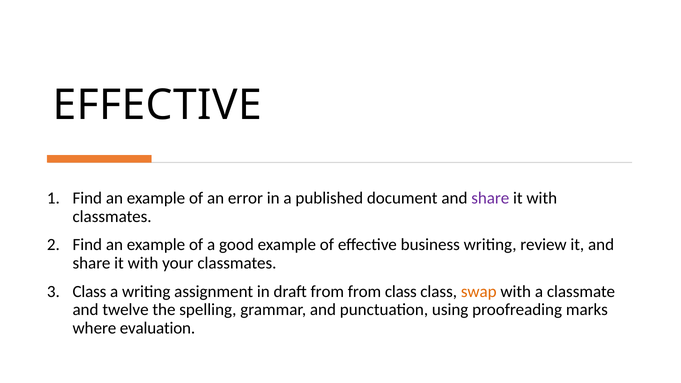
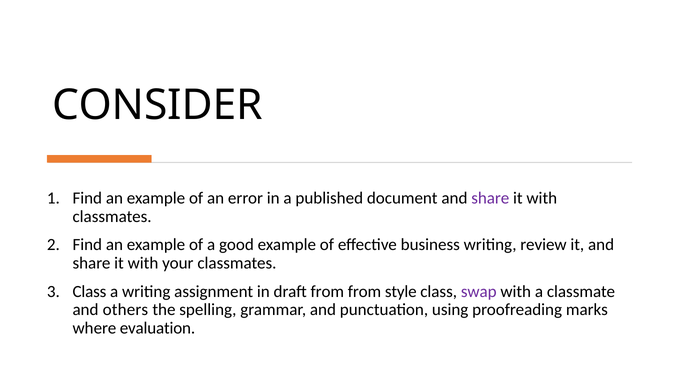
EFFECTIVE at (157, 105): EFFECTIVE -> CONSIDER
from class: class -> style
swap colour: orange -> purple
twelve: twelve -> others
